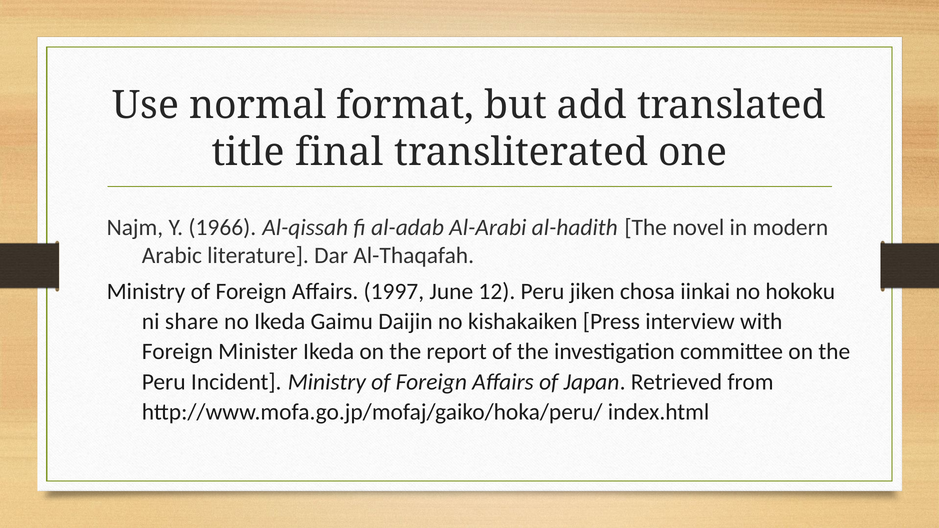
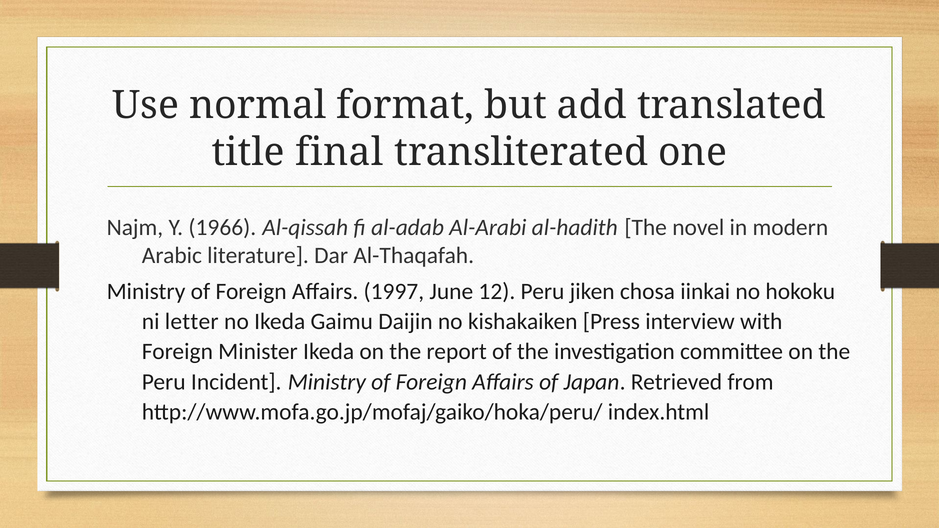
share: share -> letter
